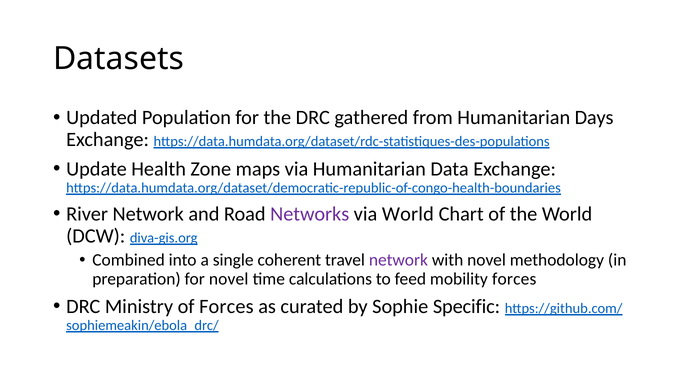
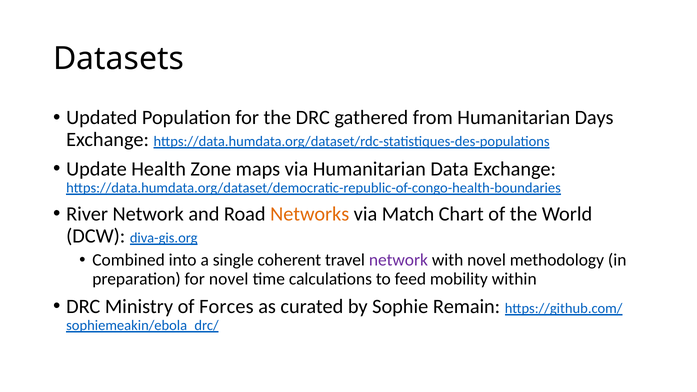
Networks colour: purple -> orange
via World: World -> Match
mobility forces: forces -> within
Specific: Specific -> Remain
